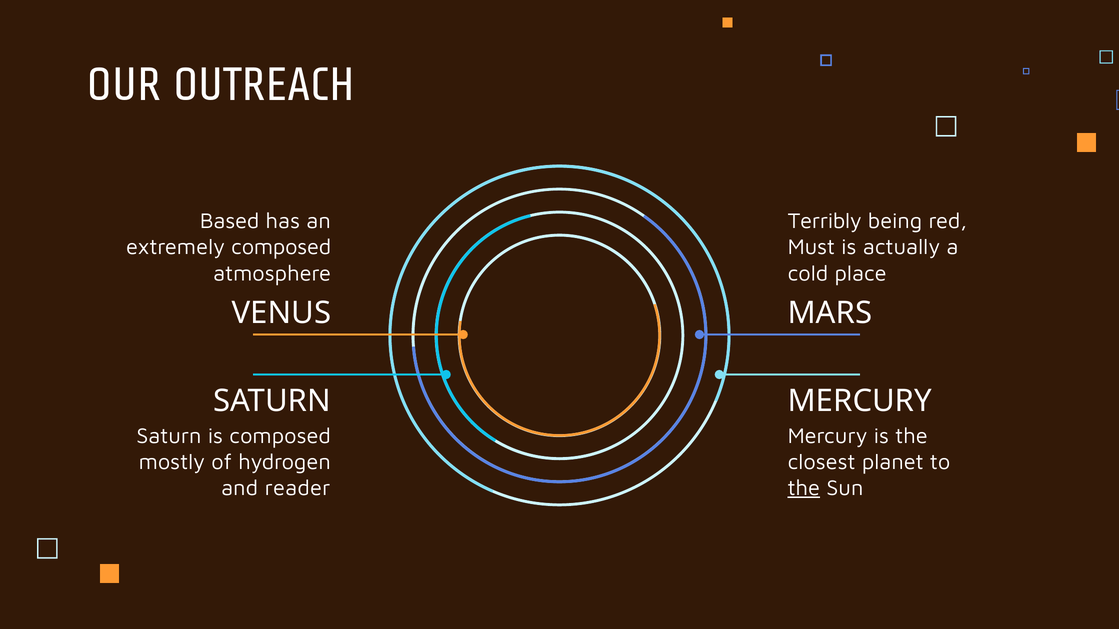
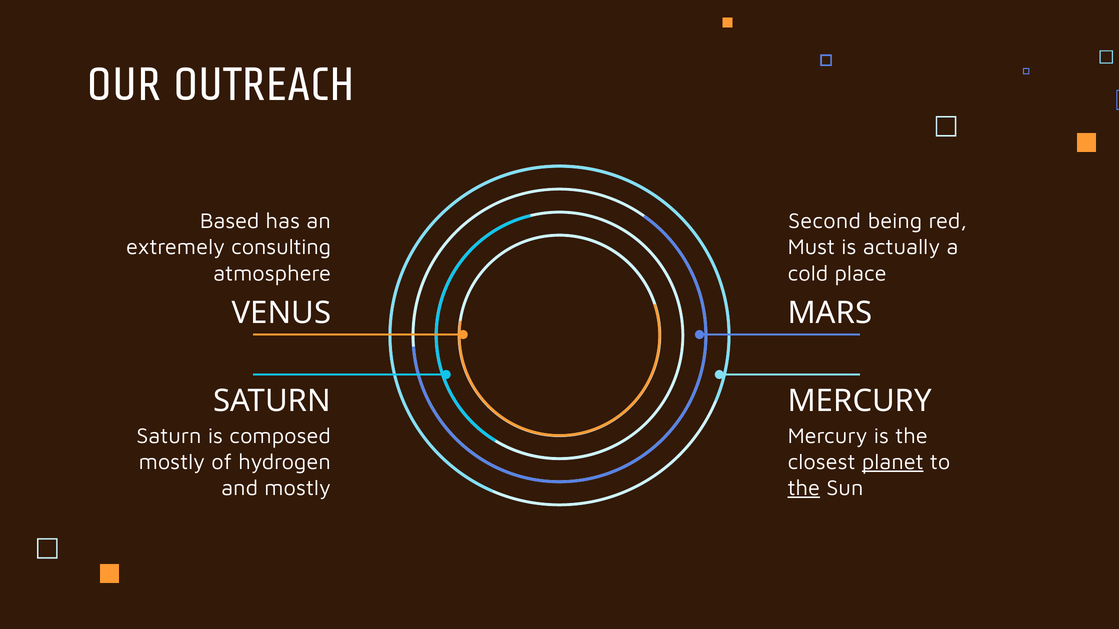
Terribly: Terribly -> Second
extremely composed: composed -> consulting
planet underline: none -> present
and reader: reader -> mostly
